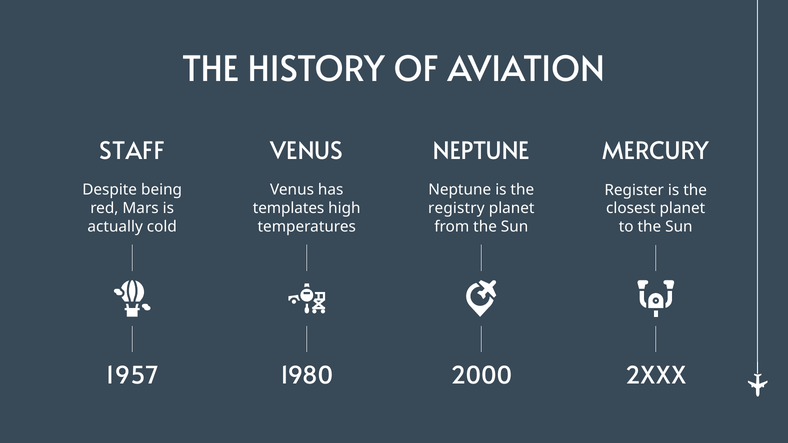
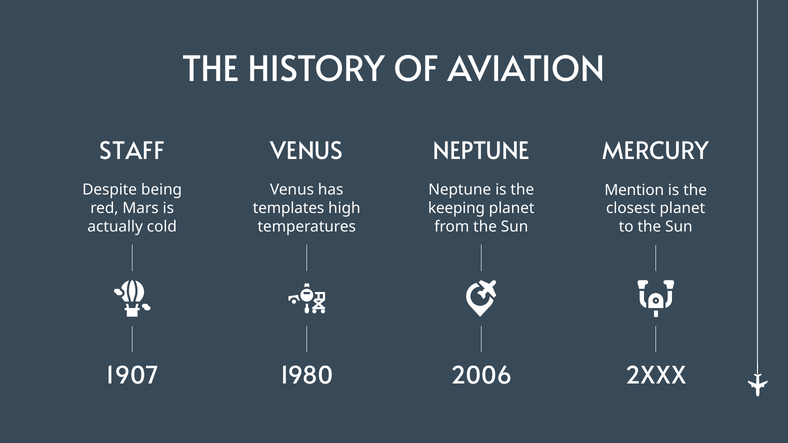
Register: Register -> Mention
registry: registry -> keeping
1957: 1957 -> 1907
2000: 2000 -> 2006
